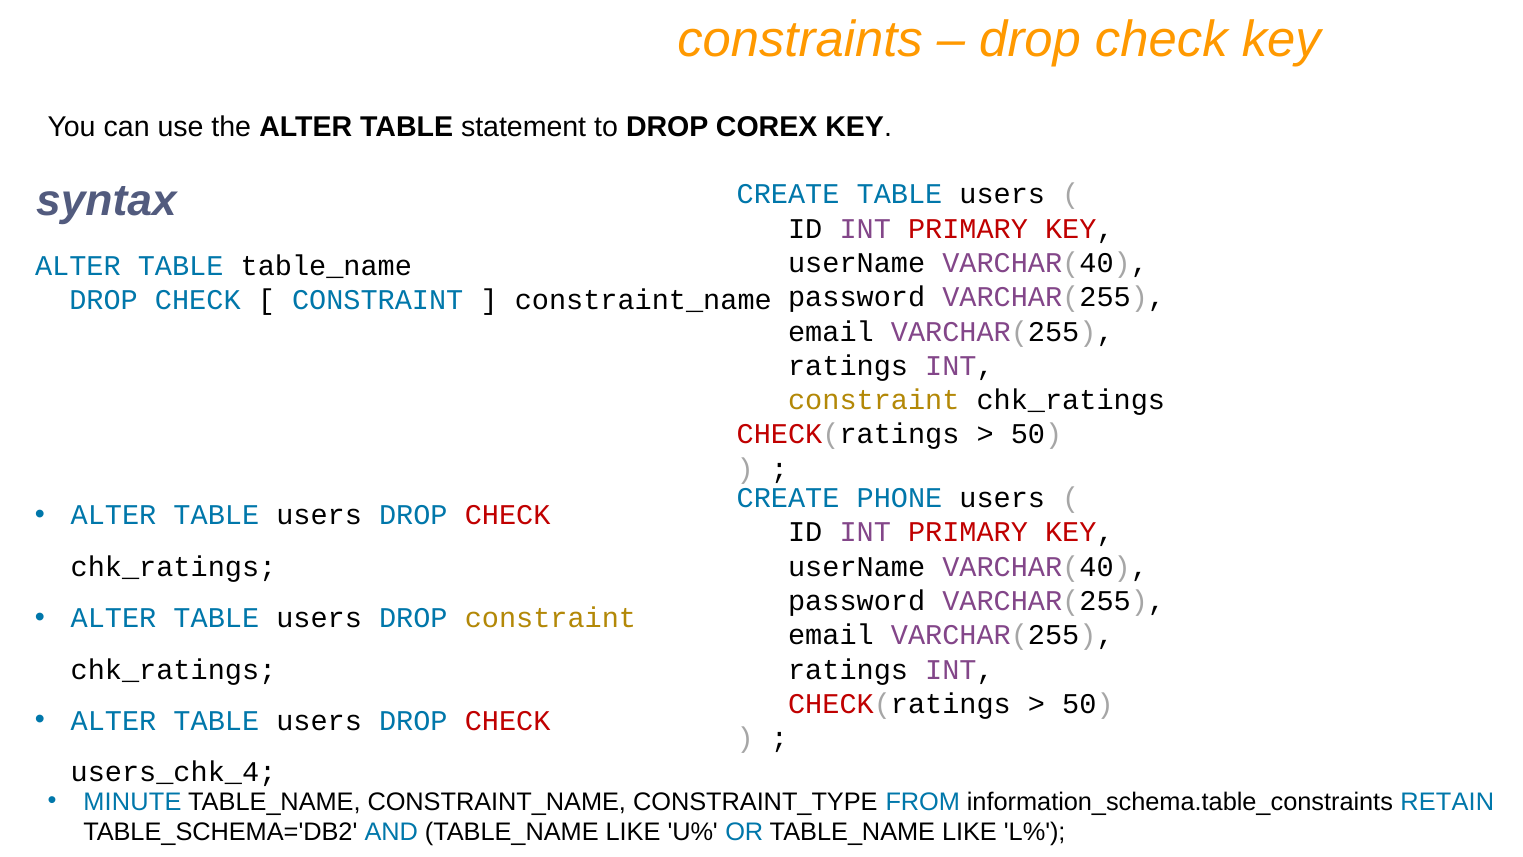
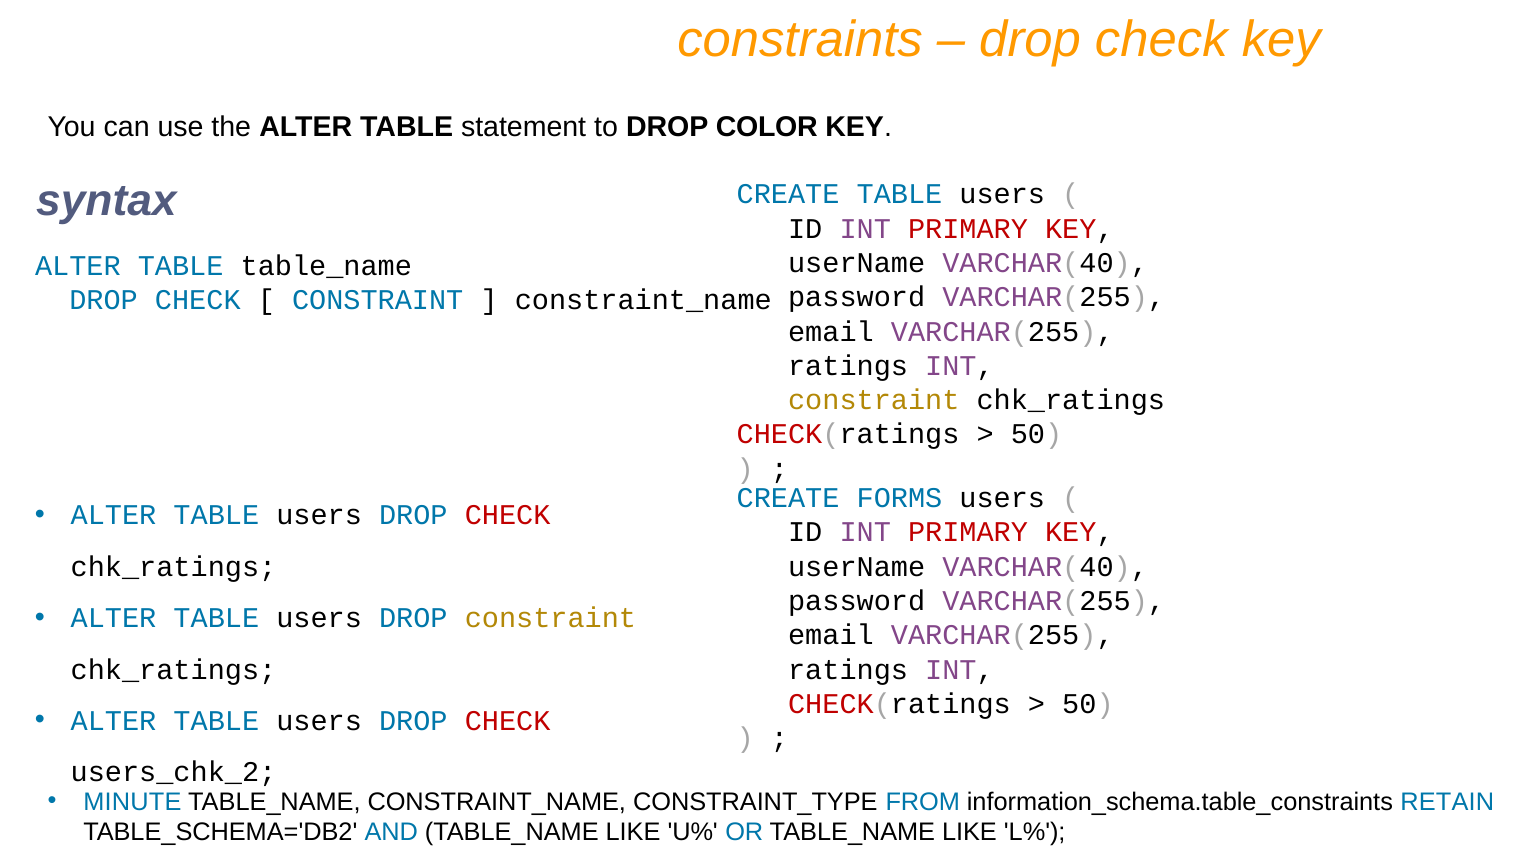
COREX: COREX -> COLOR
PHONE: PHONE -> FORMS
users_chk_4: users_chk_4 -> users_chk_2
